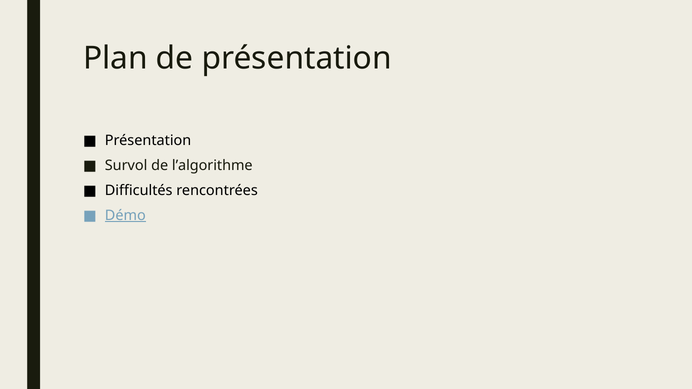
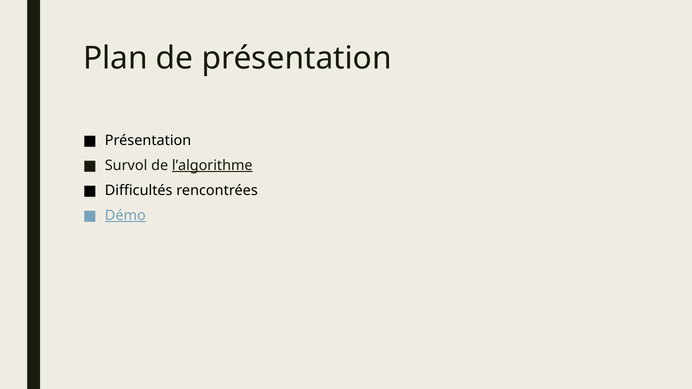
l’algorithme underline: none -> present
